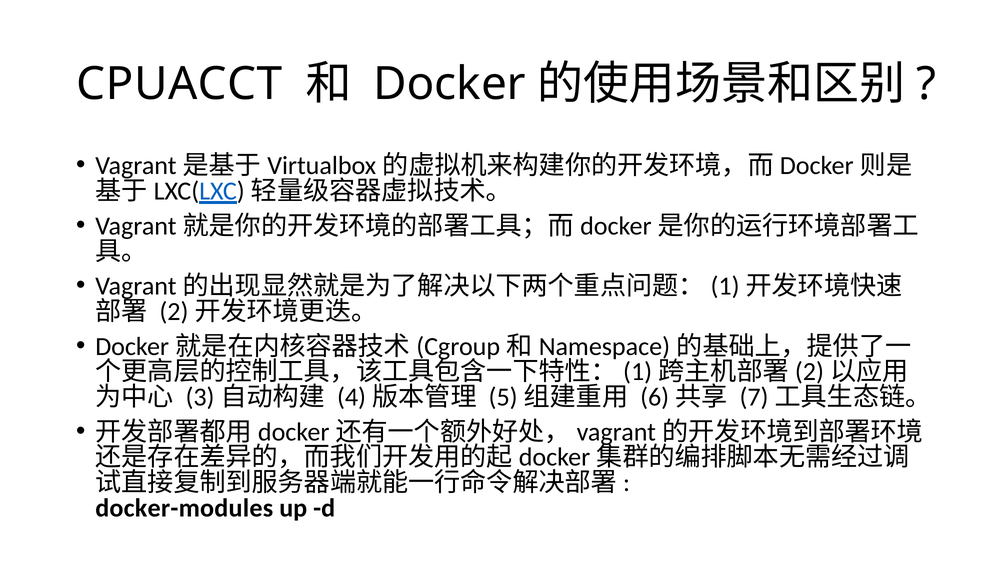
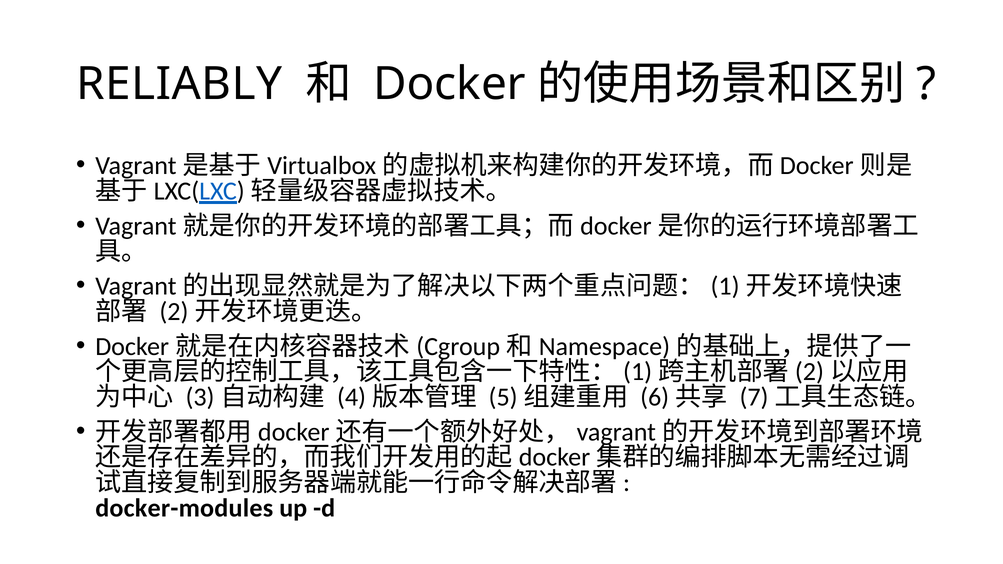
CPUACCT: CPUACCT -> RELIABLY
